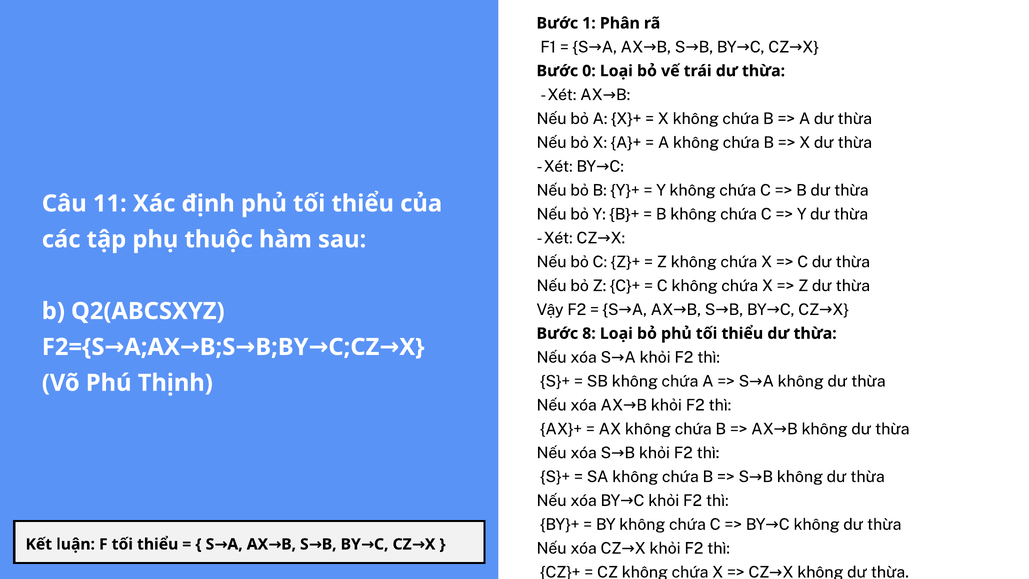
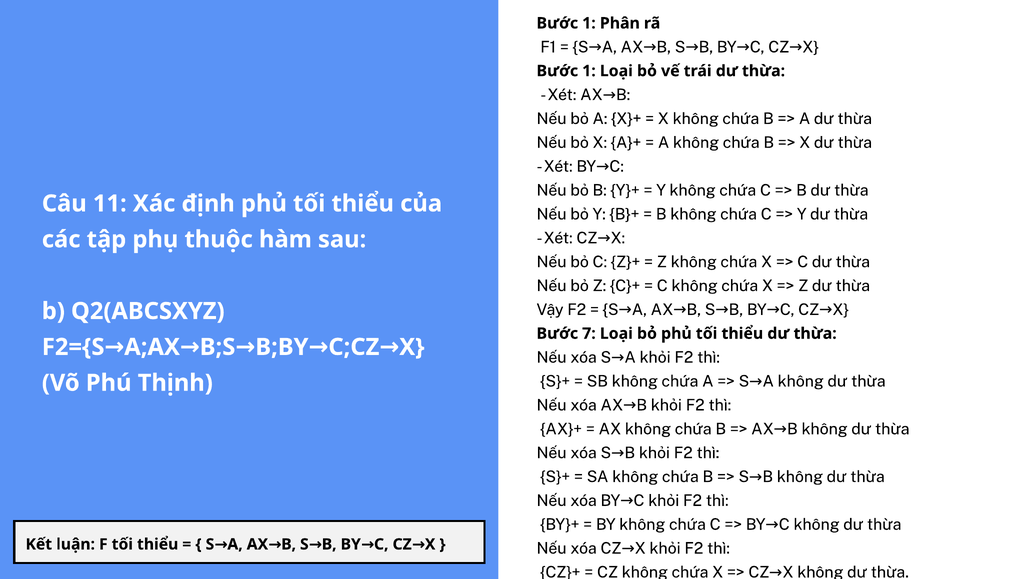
0 at (589, 71): 0 -> 1
8: 8 -> 7
